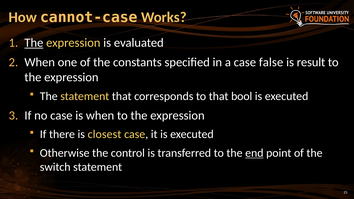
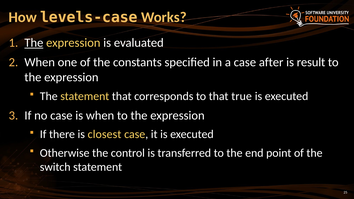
cannot-case: cannot-case -> levels-case
false: false -> after
bool: bool -> true
end underline: present -> none
